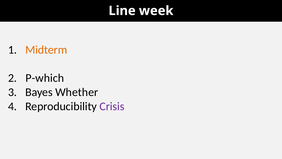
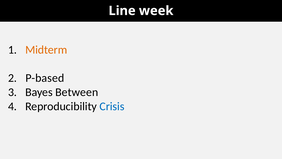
P-which: P-which -> P-based
Whether: Whether -> Between
Crisis colour: purple -> blue
